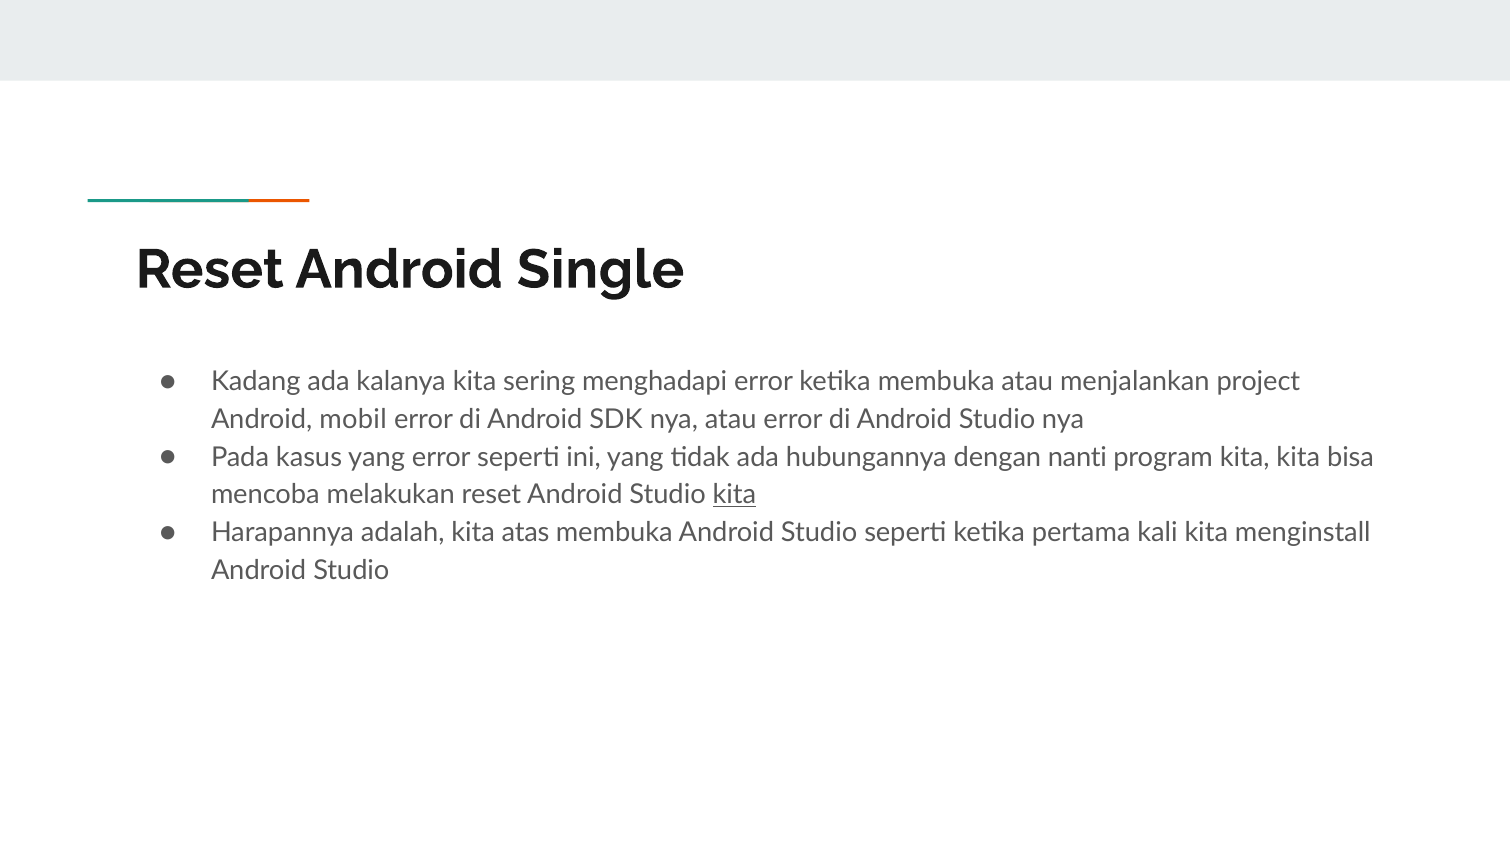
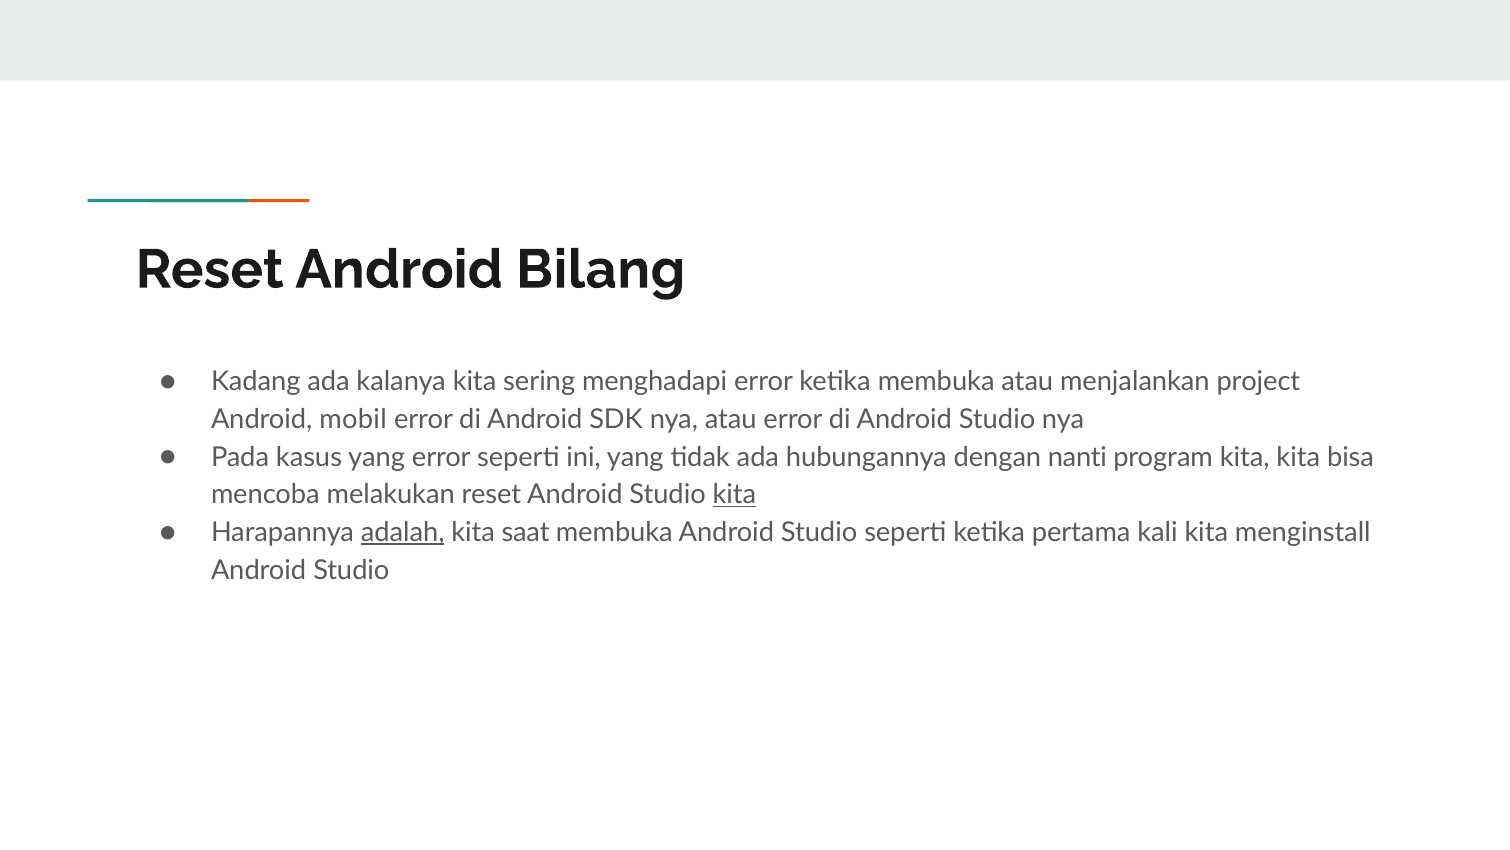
Single: Single -> Bilang
adalah underline: none -> present
atas: atas -> saat
